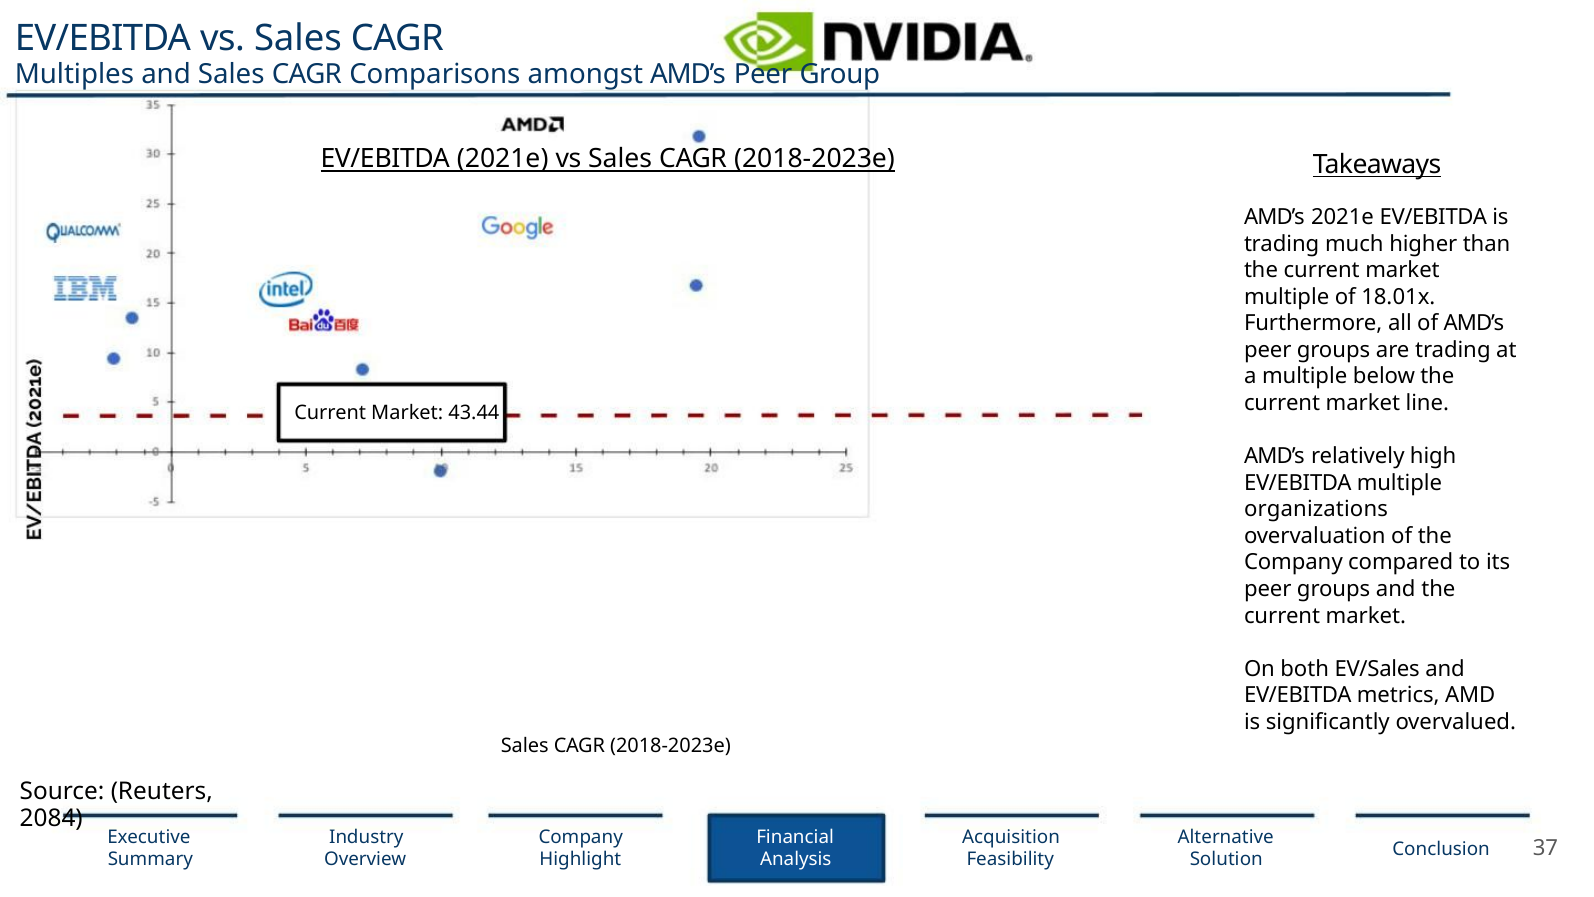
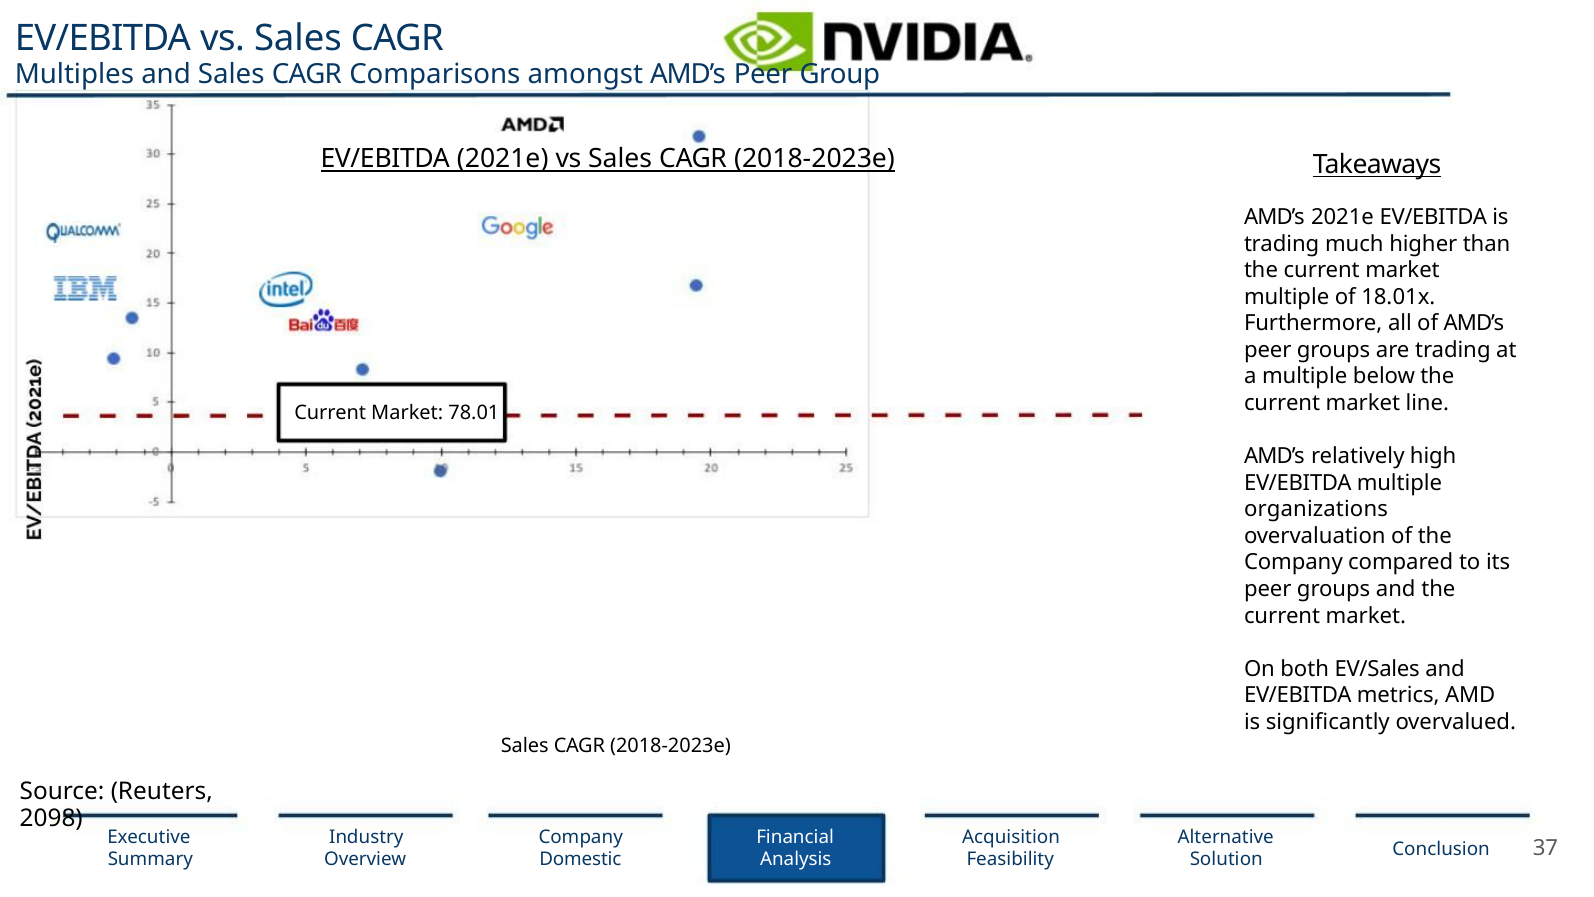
43.44: 43.44 -> 78.01
2084: 2084 -> 2098
Highlight: Highlight -> Domestic
